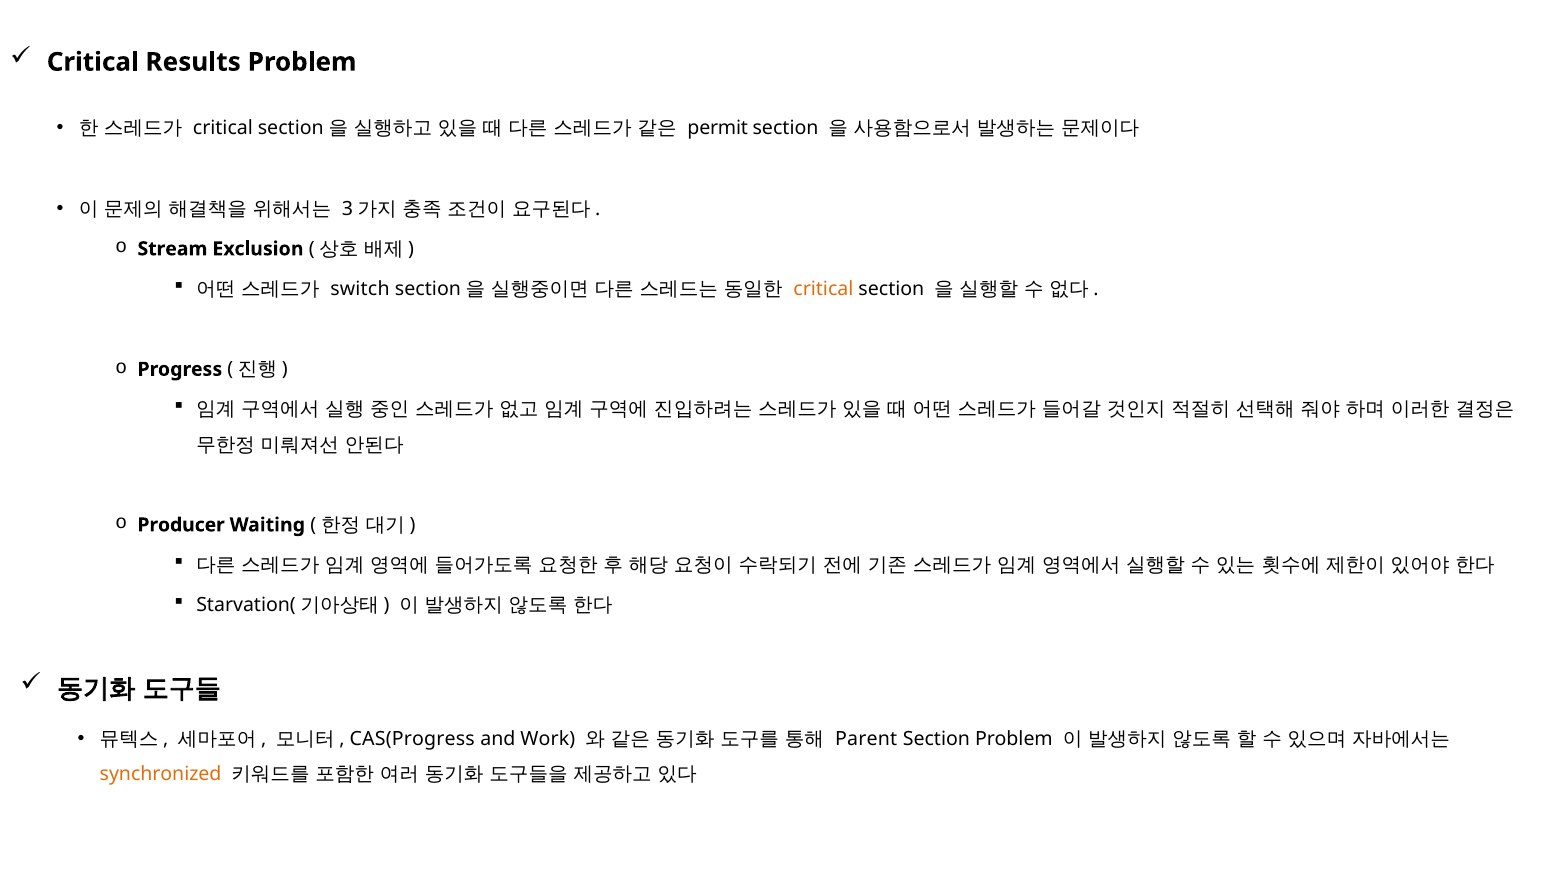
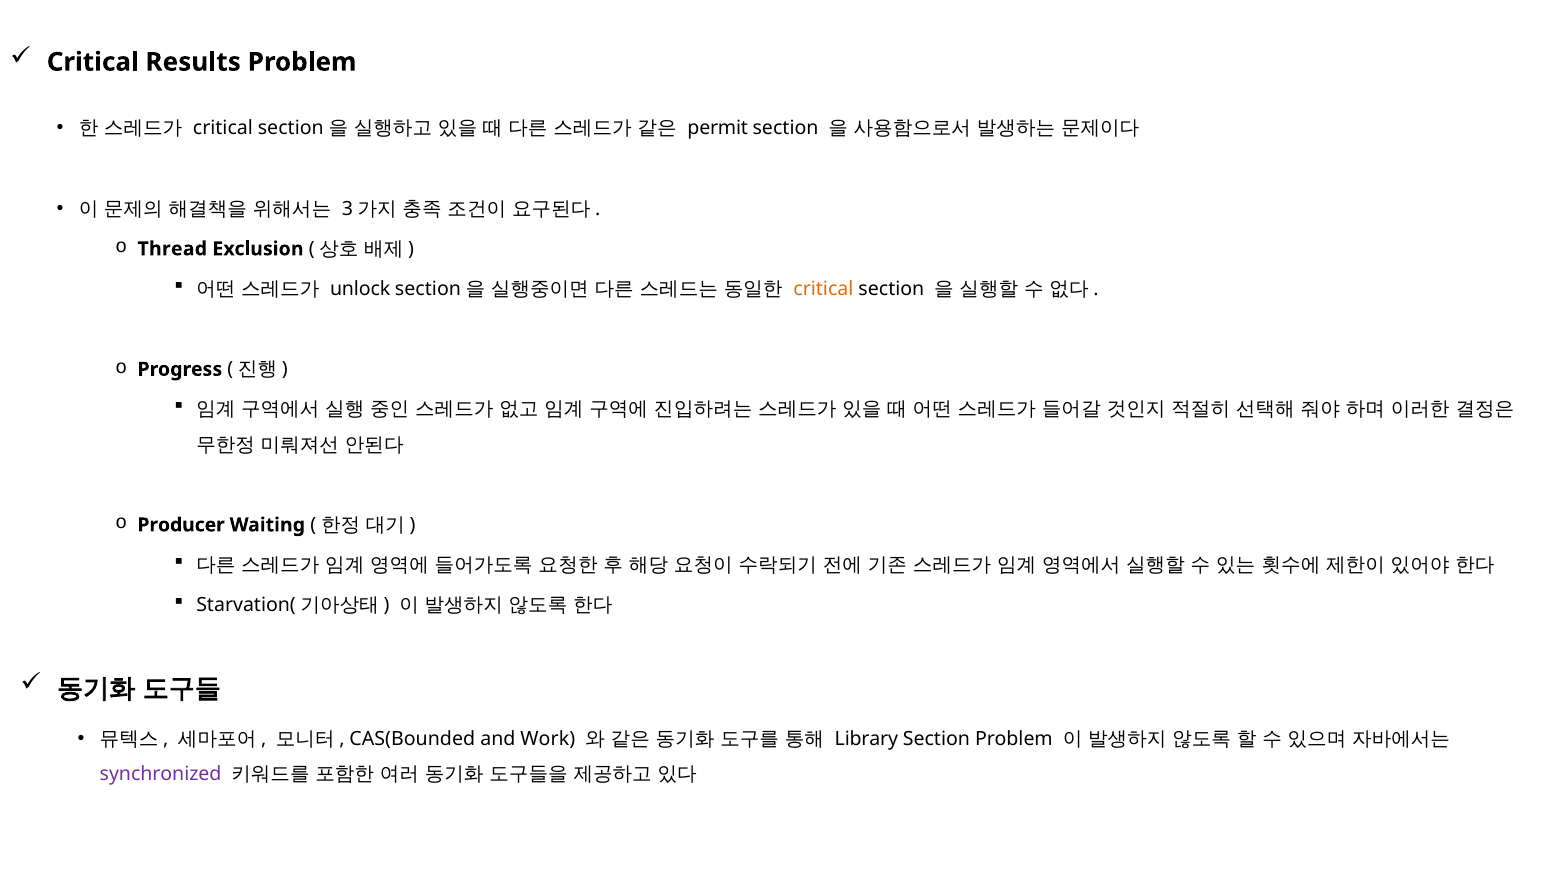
Stream: Stream -> Thread
switch: switch -> unlock
CAS(Progress: CAS(Progress -> CAS(Bounded
Parent: Parent -> Library
synchronized colour: orange -> purple
